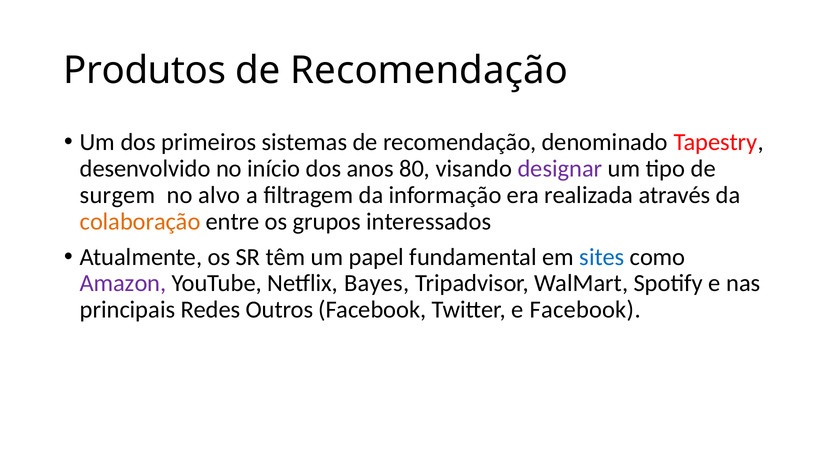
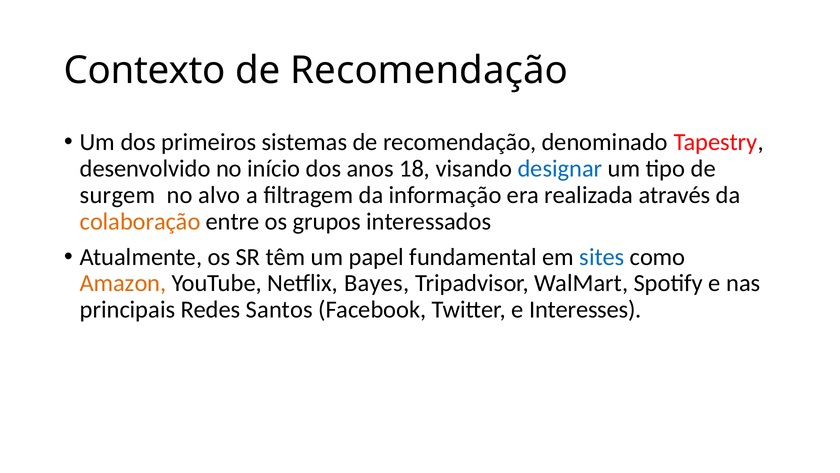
Produtos: Produtos -> Contexto
80: 80 -> 18
designar colour: purple -> blue
Amazon colour: purple -> orange
Outros: Outros -> Santos
e Facebook: Facebook -> Interesses
